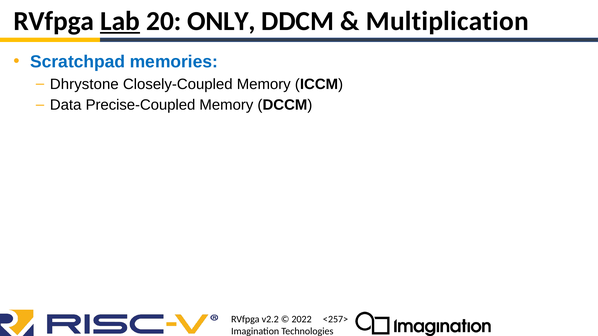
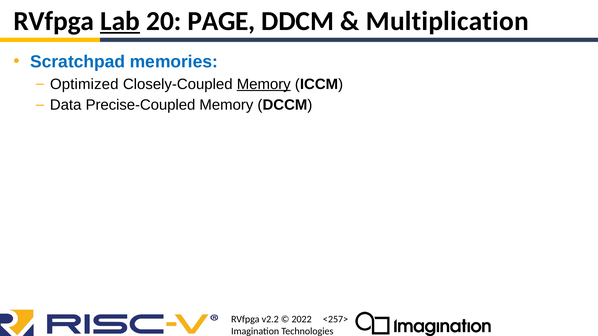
ONLY: ONLY -> PAGE
Dhrystone: Dhrystone -> Optimized
Memory at (264, 84) underline: none -> present
